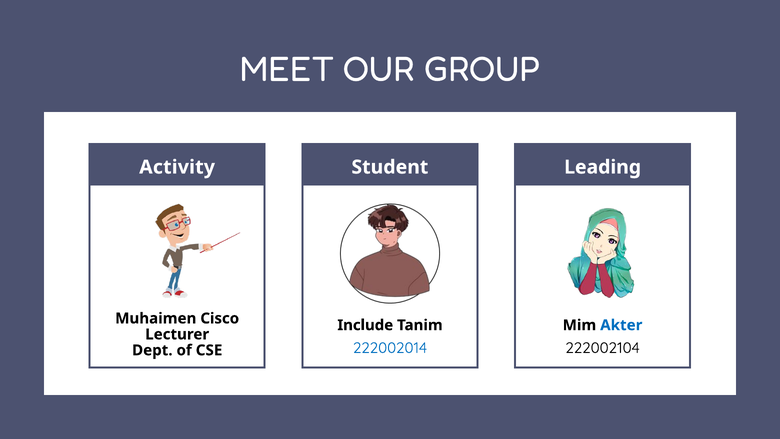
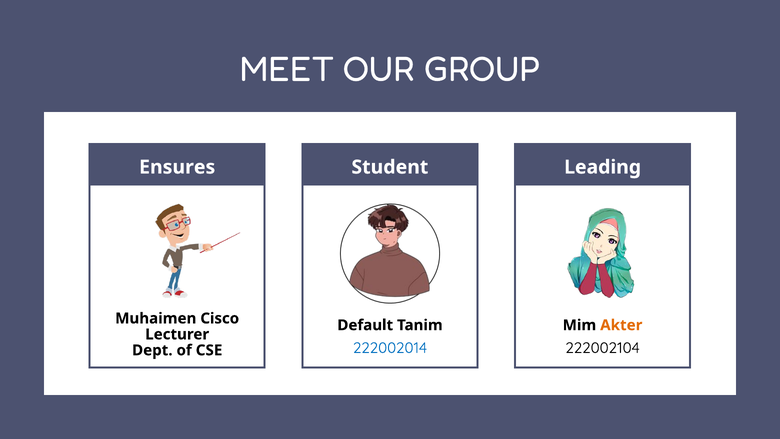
Activity: Activity -> Ensures
Include: Include -> Default
Akter colour: blue -> orange
